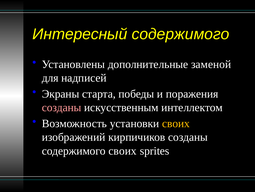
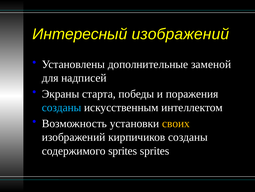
Интересный содержимого: содержимого -> изображений
созданы at (62, 107) colour: pink -> light blue
содержимого своих: своих -> sprites
